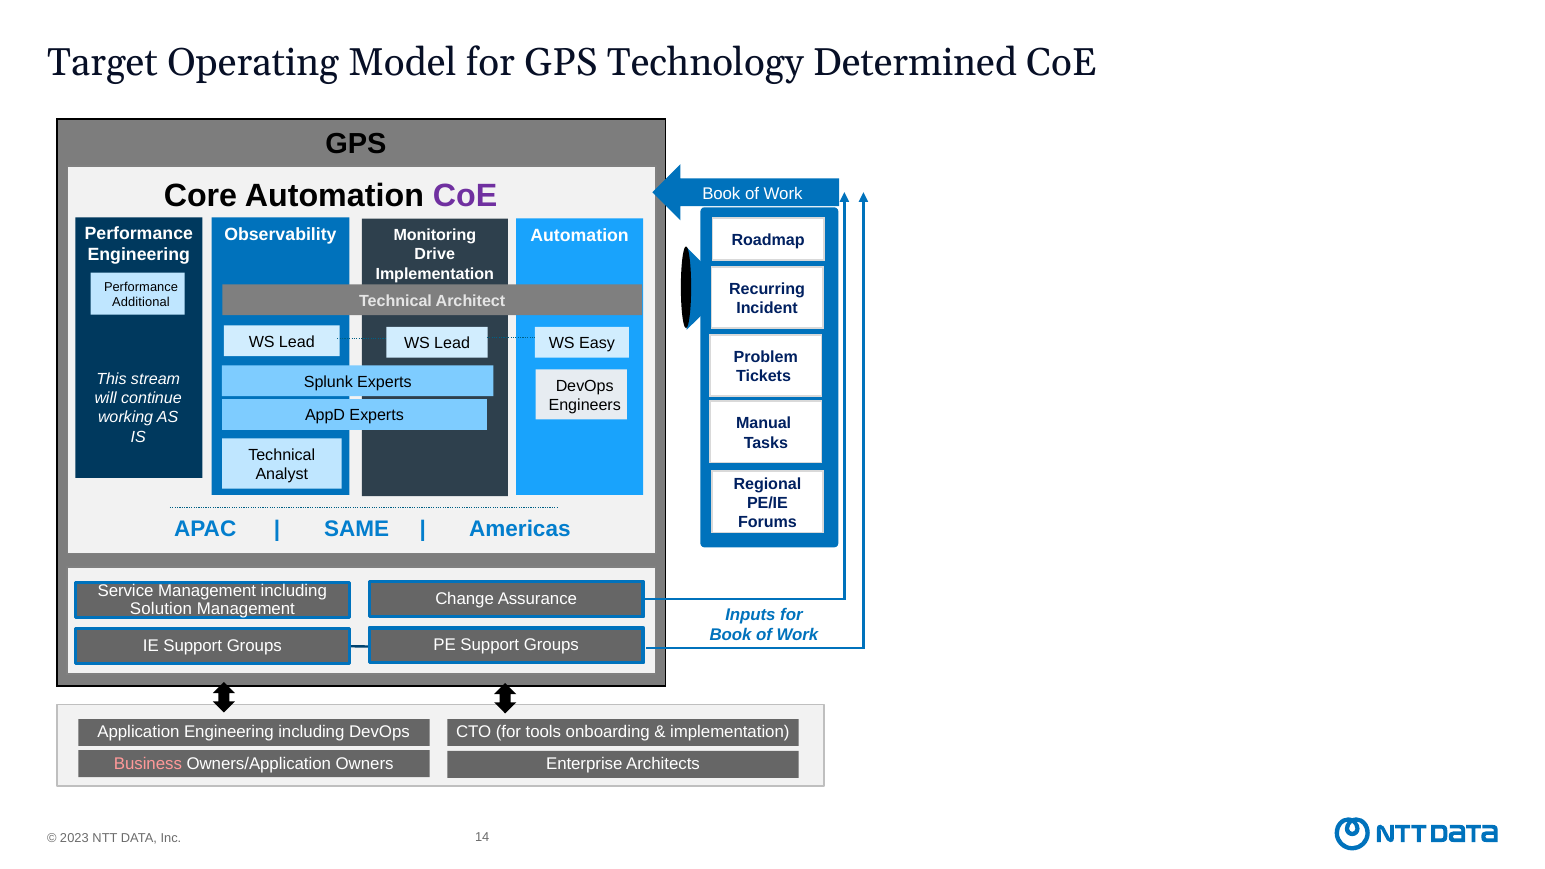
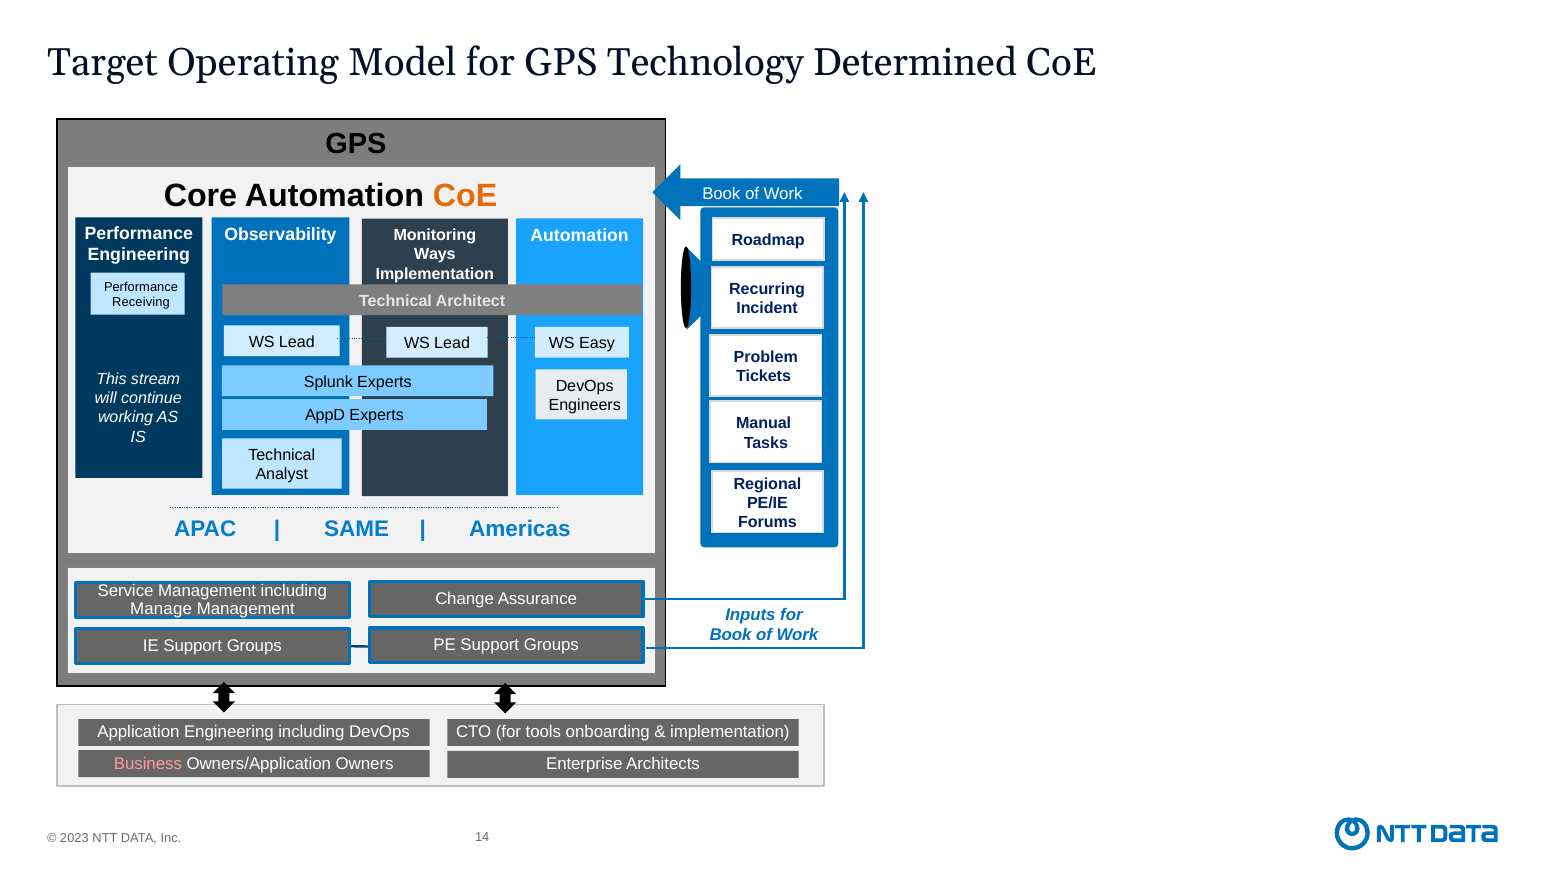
CoE at (465, 196) colour: purple -> orange
Drive: Drive -> Ways
Additional: Additional -> Receiving
Solution: Solution -> Manage
